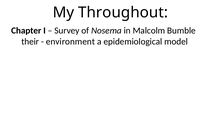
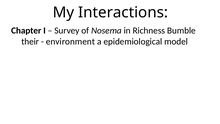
Throughout: Throughout -> Interactions
Malcolm: Malcolm -> Richness
